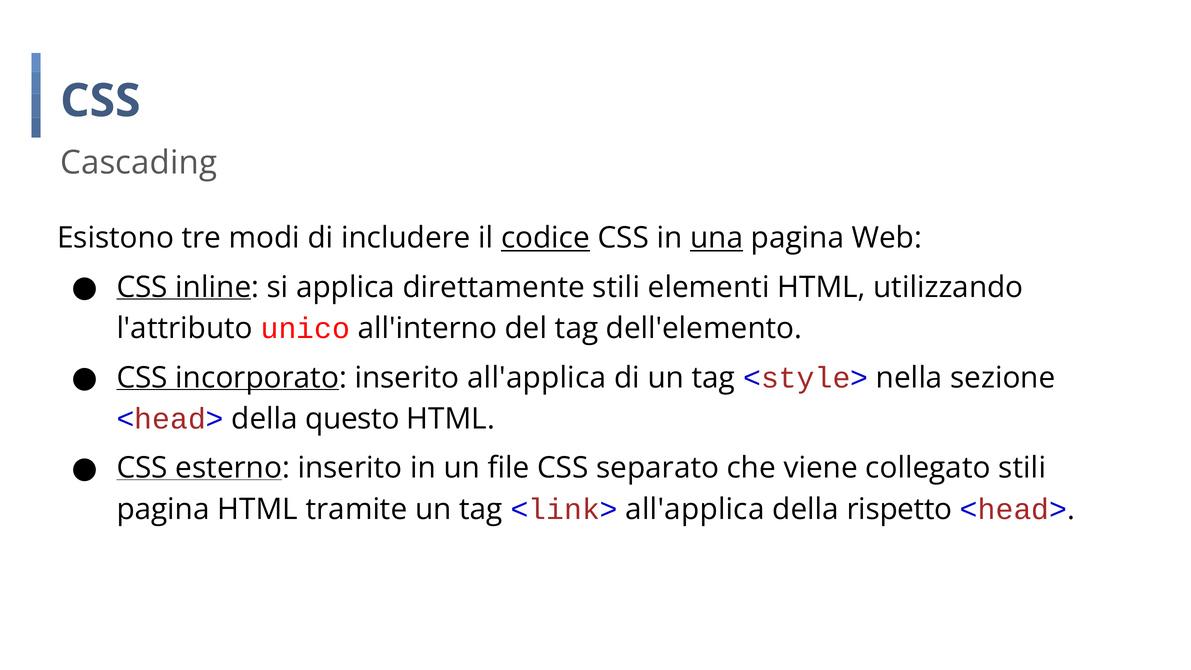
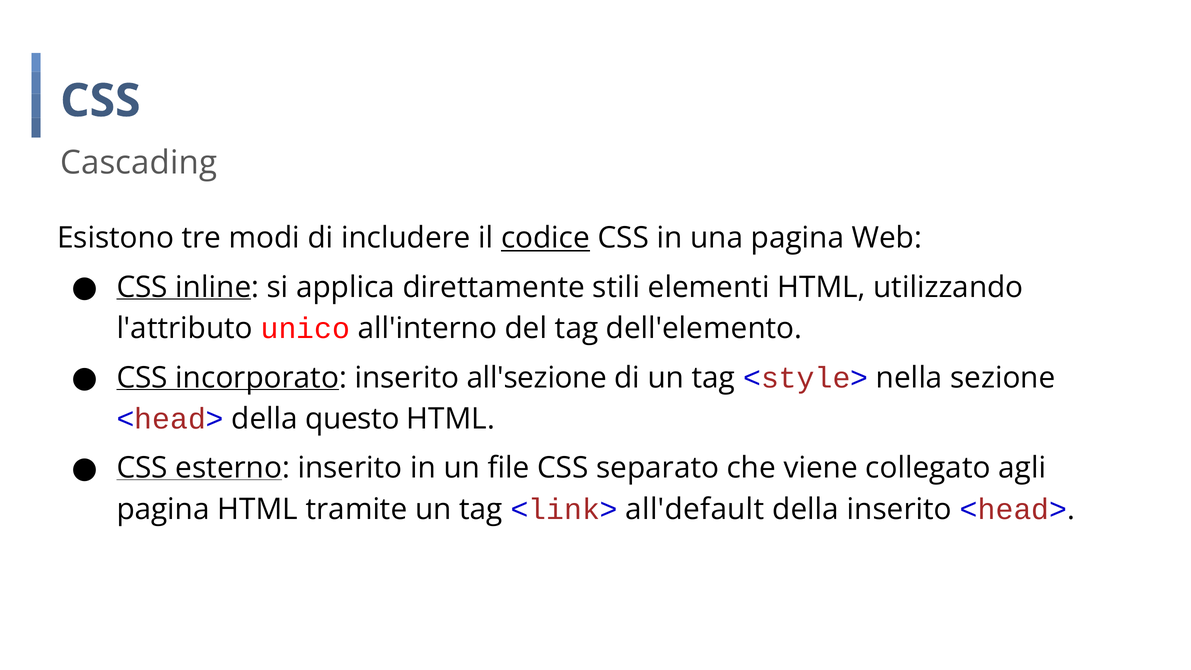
una underline: present -> none
inserito all'applica: all'applica -> all'sezione
collegato stili: stili -> agli
<link> all'applica: all'applica -> all'default
della rispetto: rispetto -> inserito
